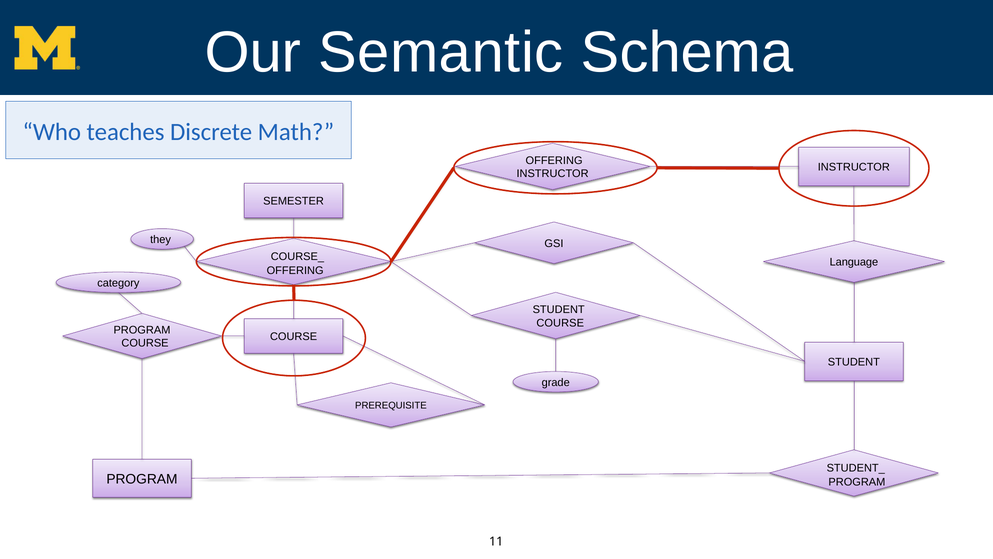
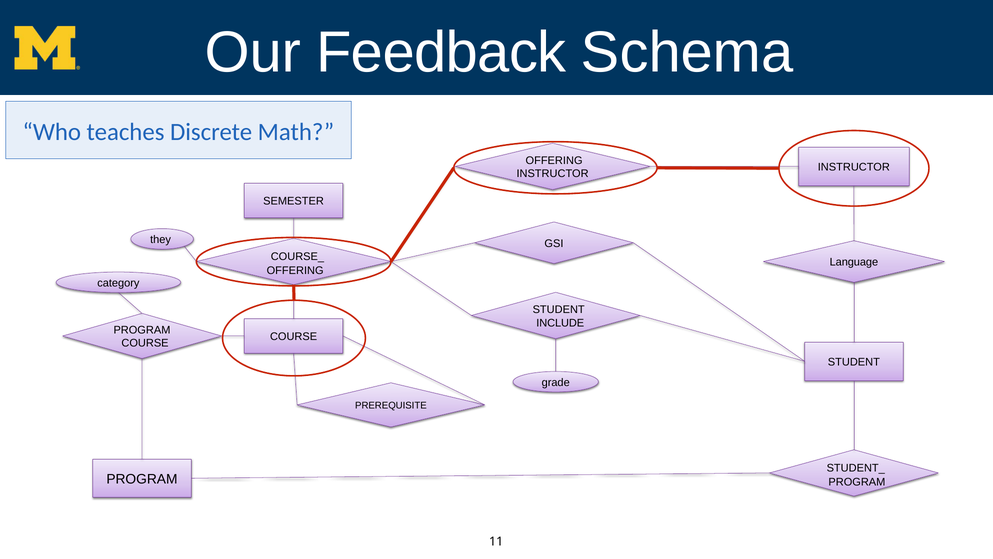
Semantic: Semantic -> Feedback
COURSE at (560, 323): COURSE -> INCLUDE
